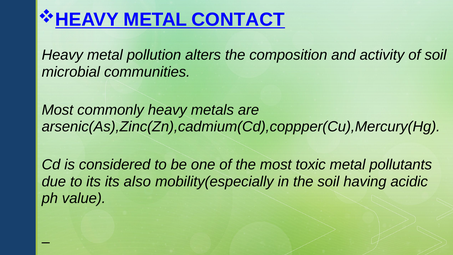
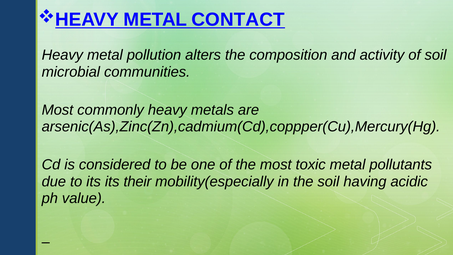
also: also -> their
